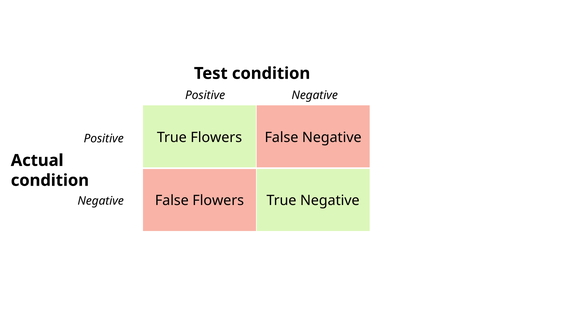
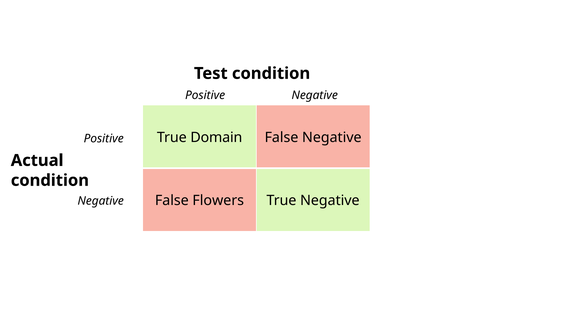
True Flowers: Flowers -> Domain
